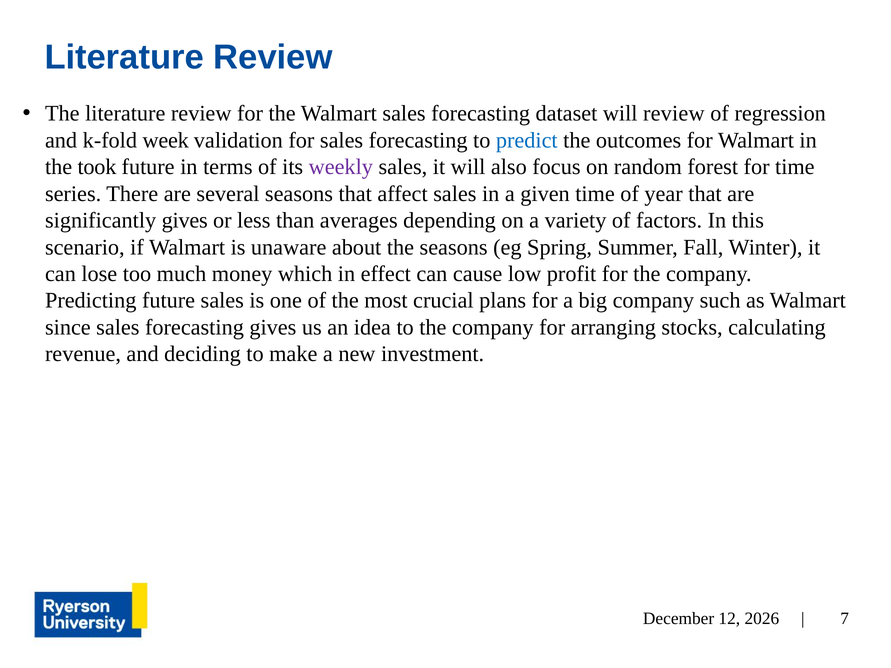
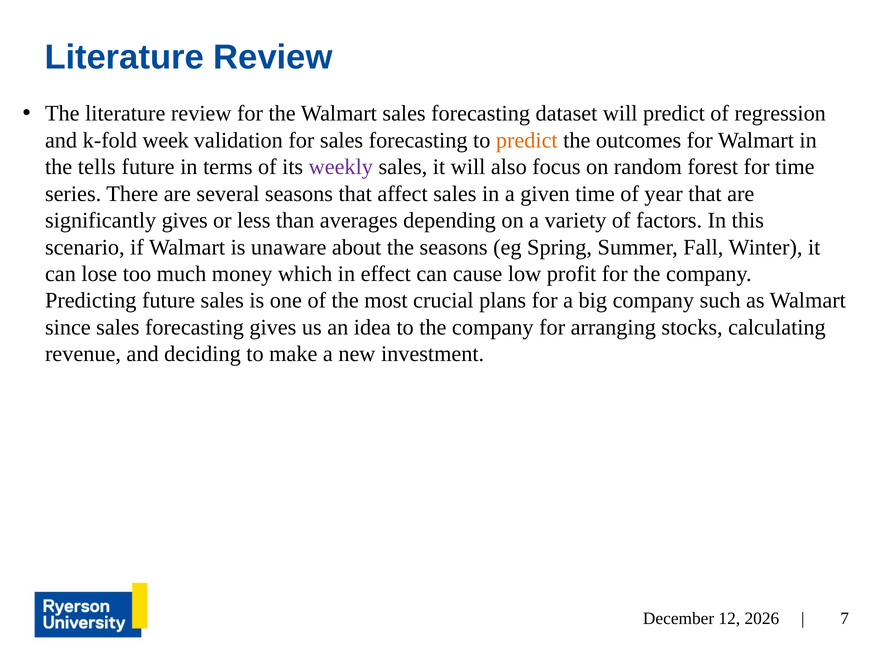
will review: review -> predict
predict at (527, 140) colour: blue -> orange
took: took -> tells
